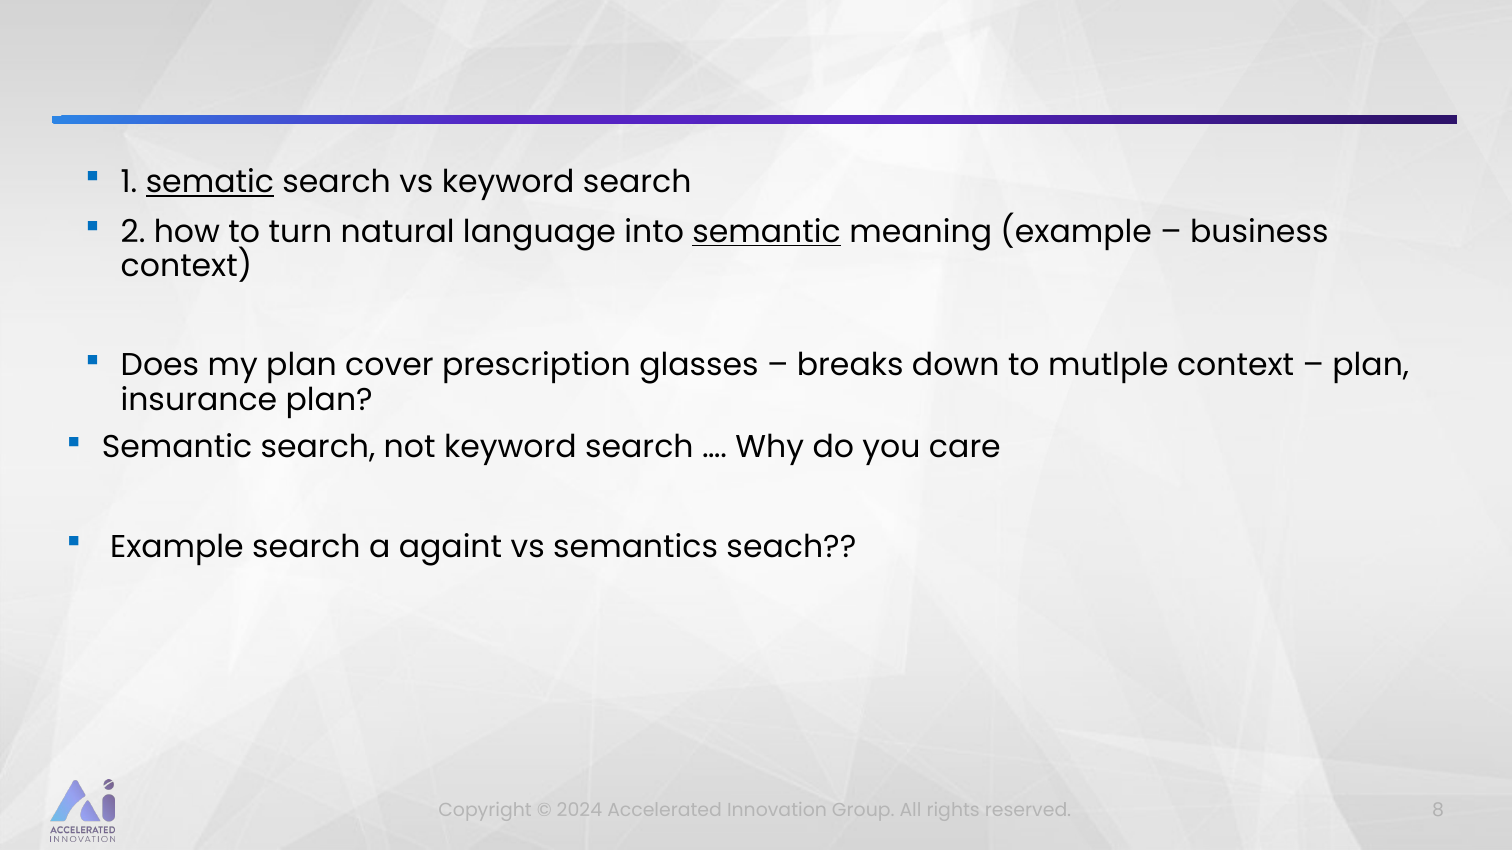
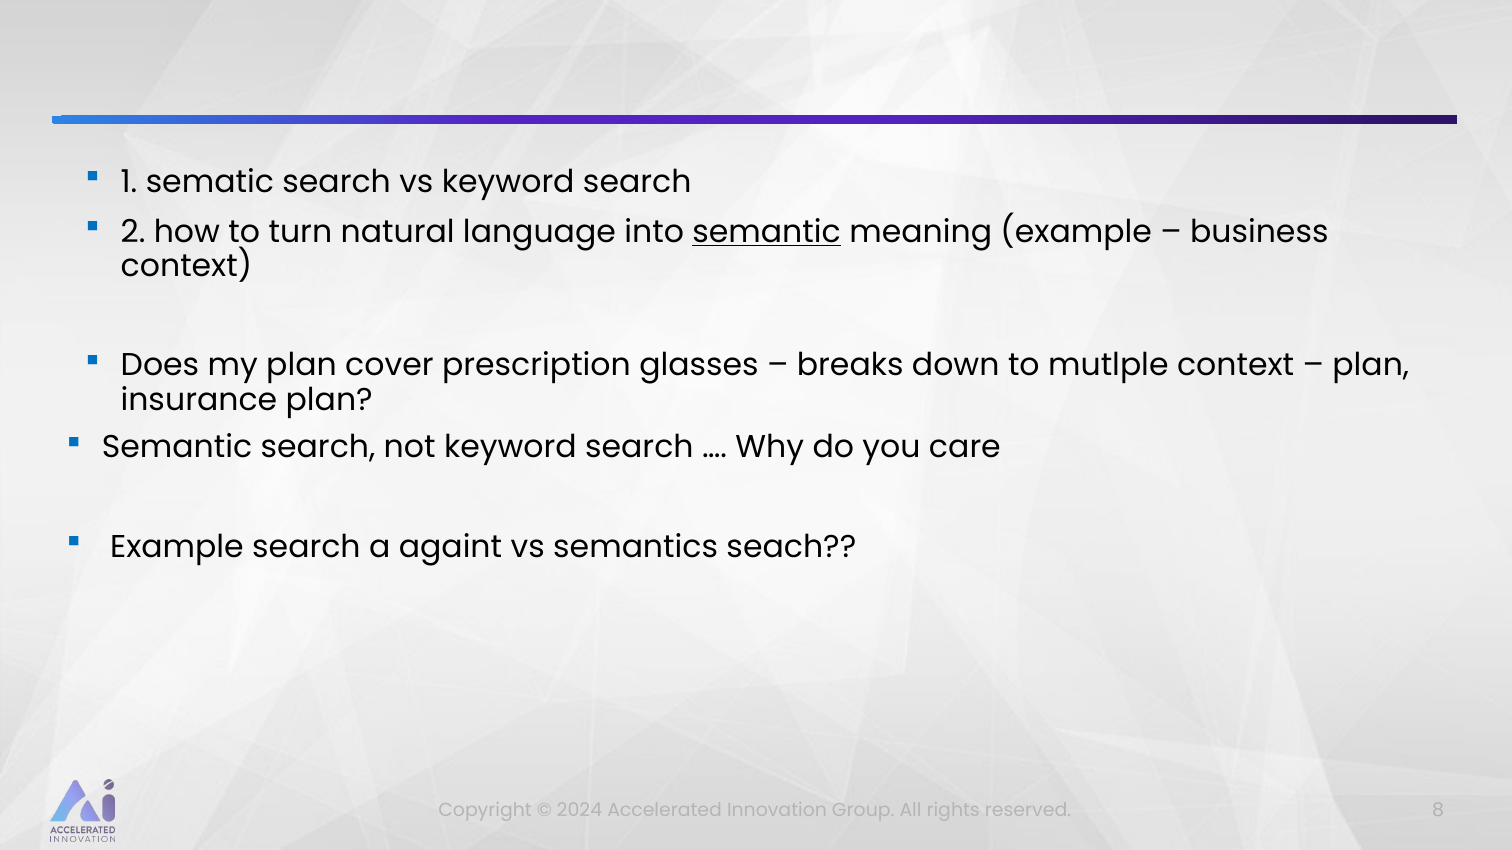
sematic underline: present -> none
